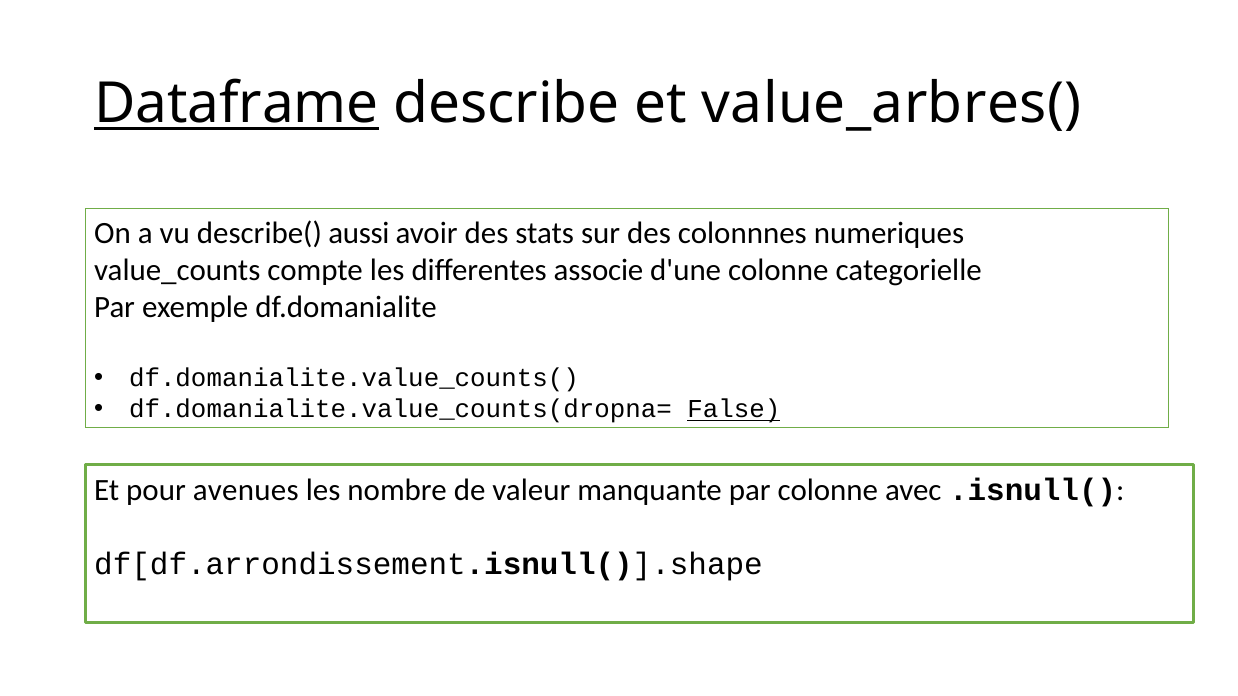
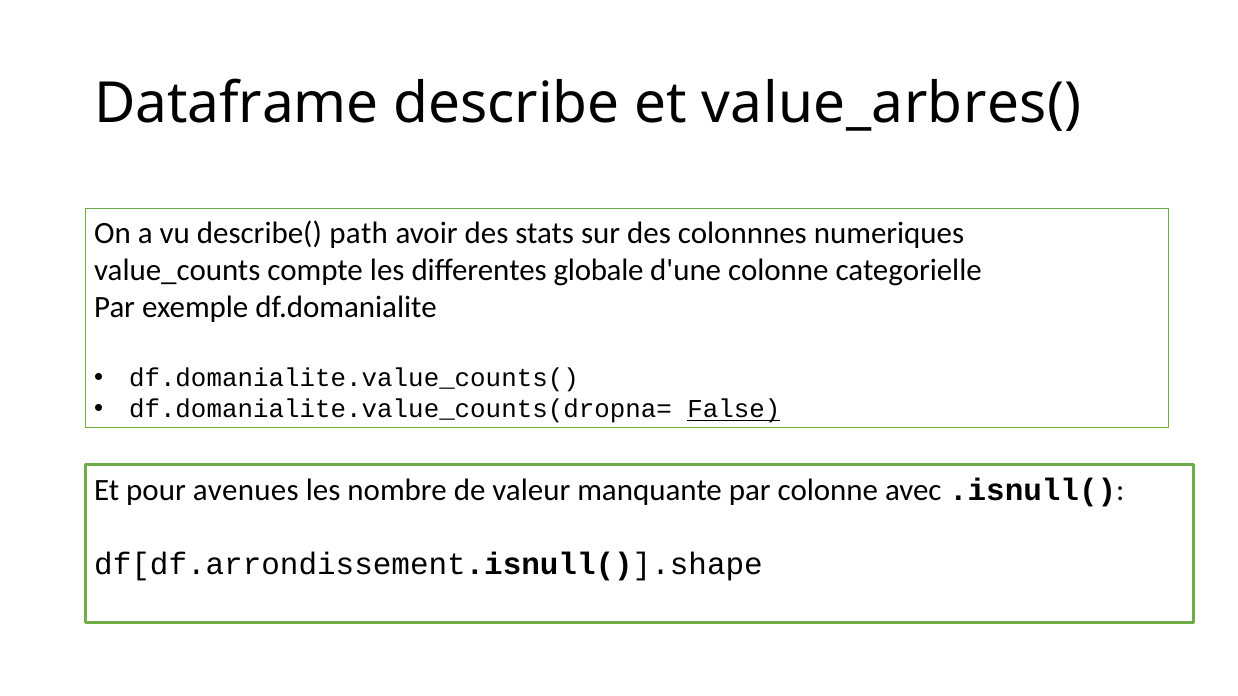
Dataframe underline: present -> none
aussi: aussi -> path
associe: associe -> globale
